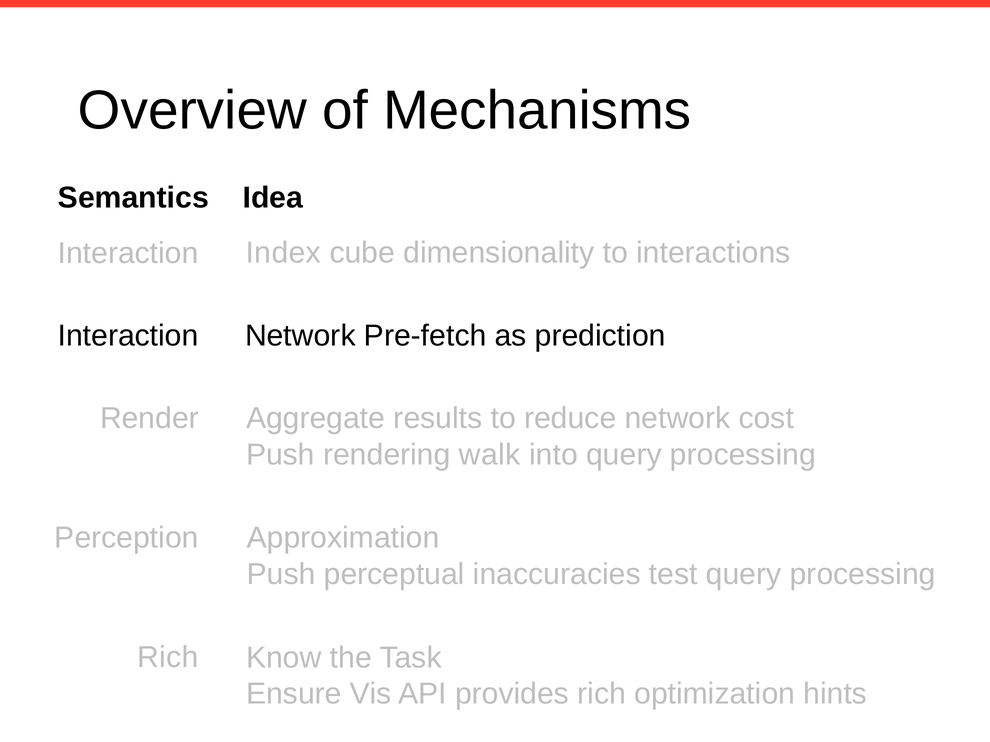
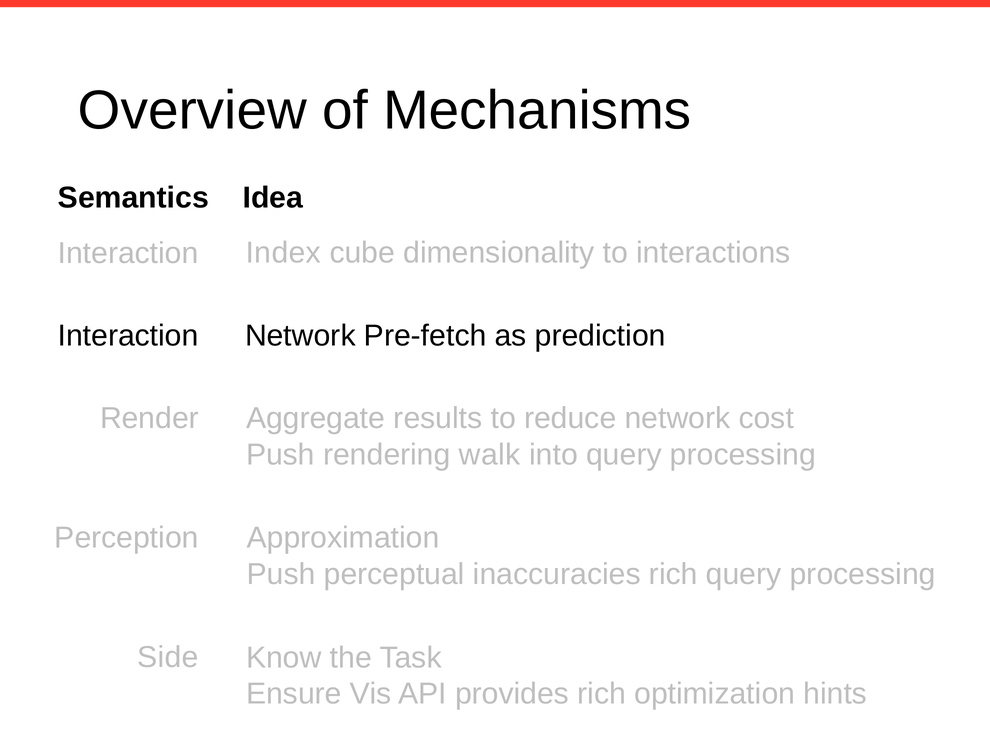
inaccuracies test: test -> rich
Rich at (168, 658): Rich -> Side
